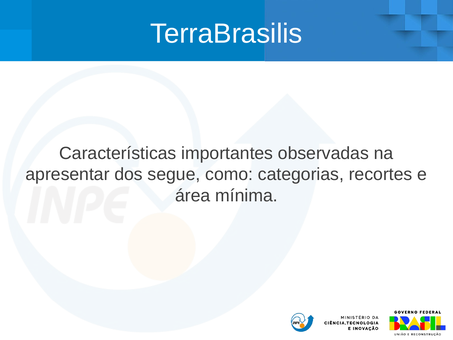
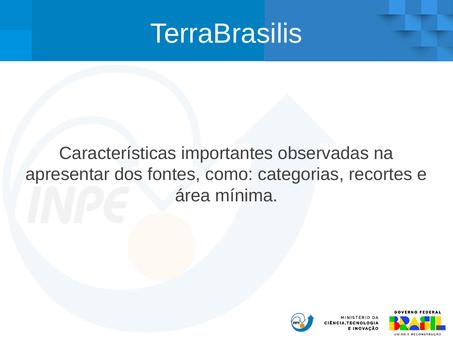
segue: segue -> fontes
